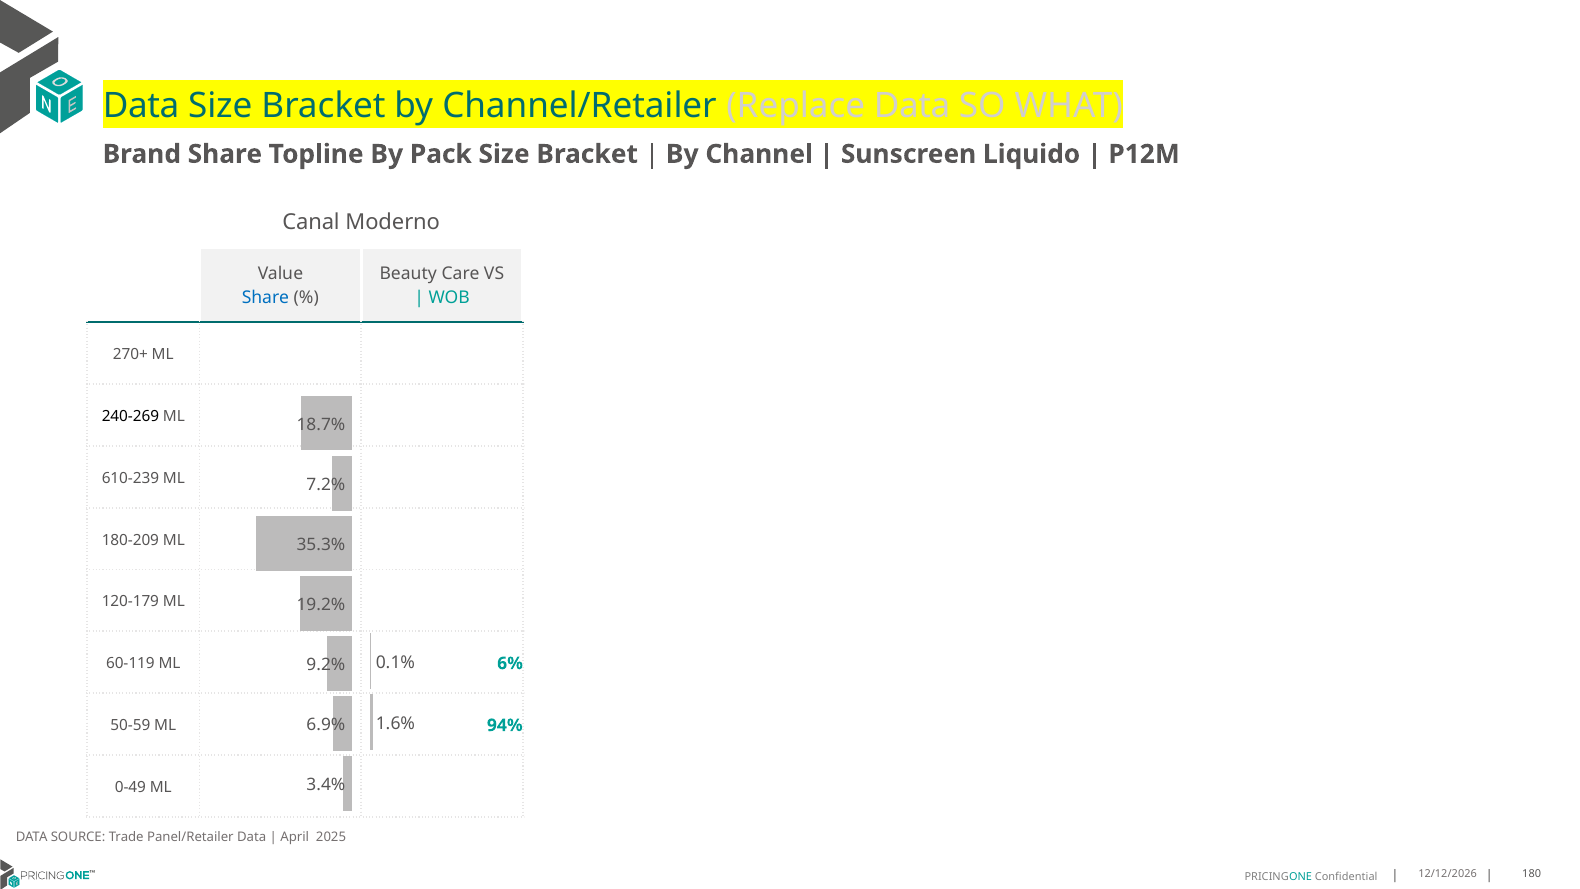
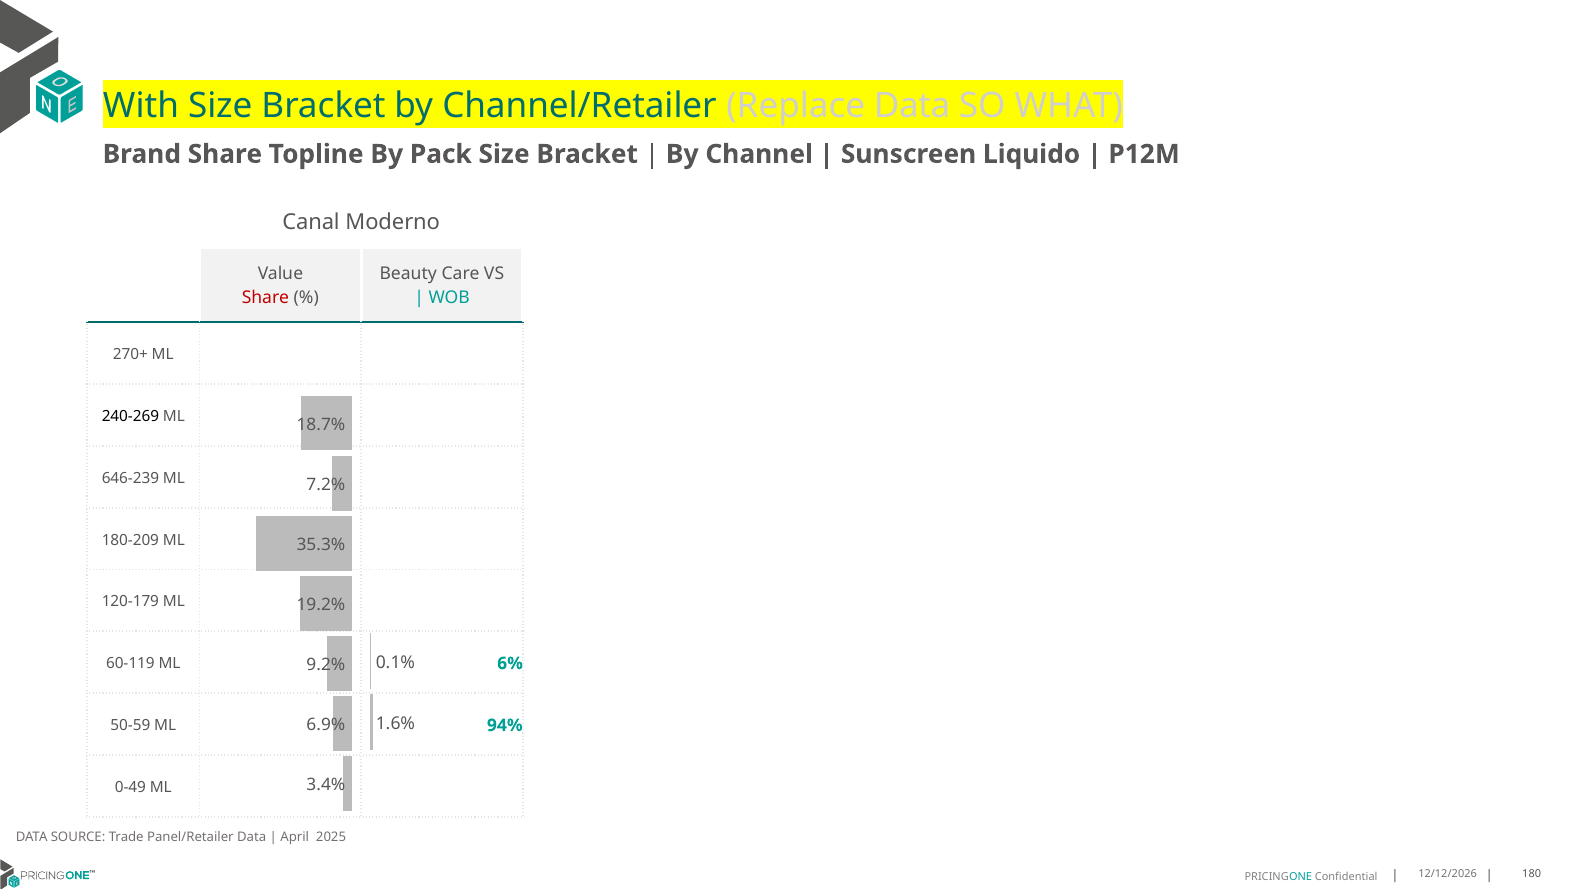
Data at (141, 106): Data -> With
Share at (265, 298) colour: blue -> red
610-239: 610-239 -> 646-239
